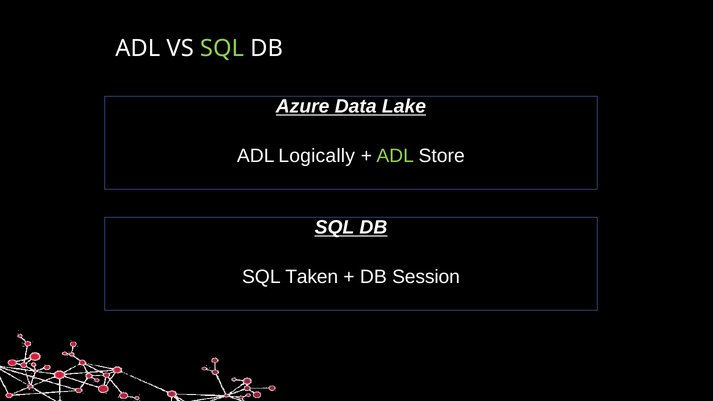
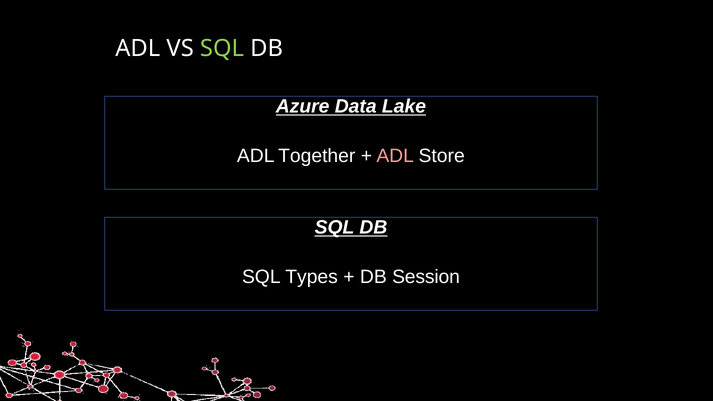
Logically: Logically -> Together
ADL at (395, 156) colour: light green -> pink
Taken: Taken -> Types
